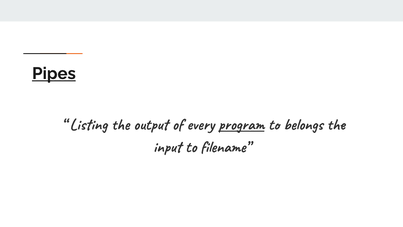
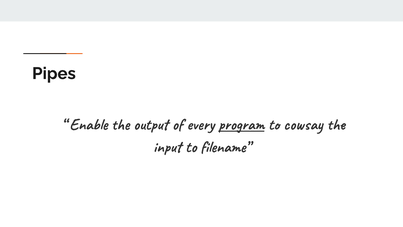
Pipes underline: present -> none
Listing: Listing -> Enable
belongs: belongs -> cowsay
